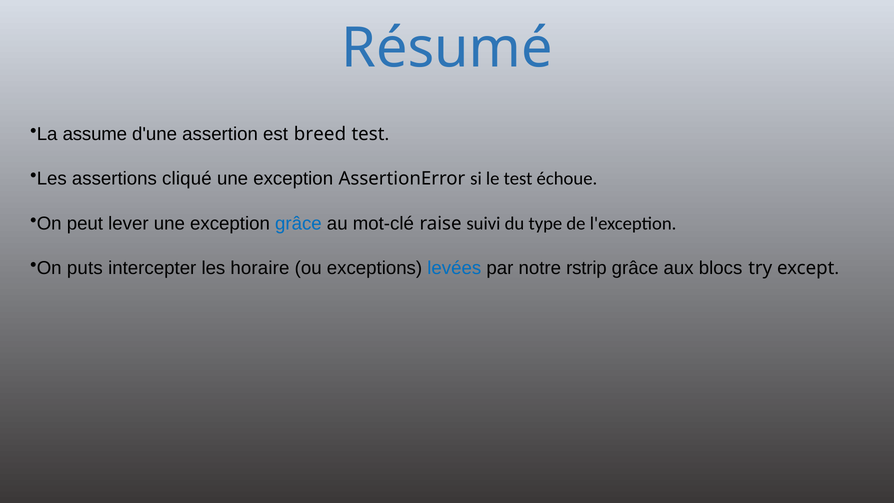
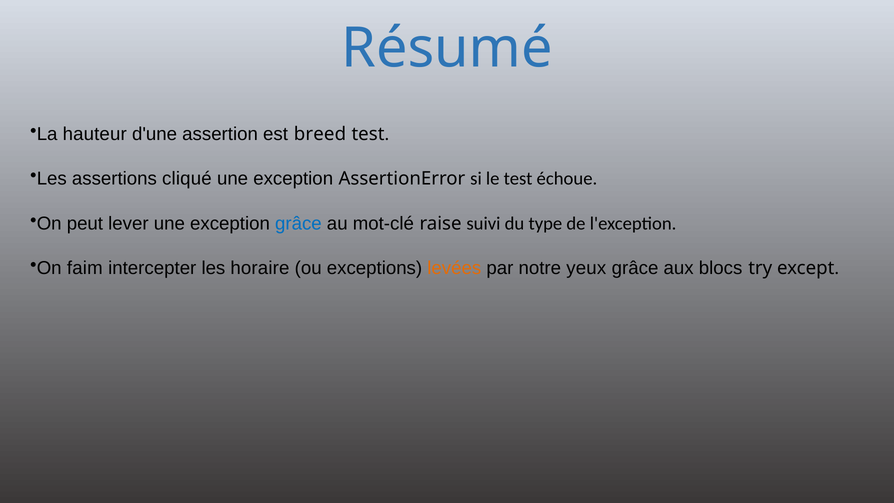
assume: assume -> hauteur
puts: puts -> faim
levées colour: blue -> orange
rstrip: rstrip -> yeux
